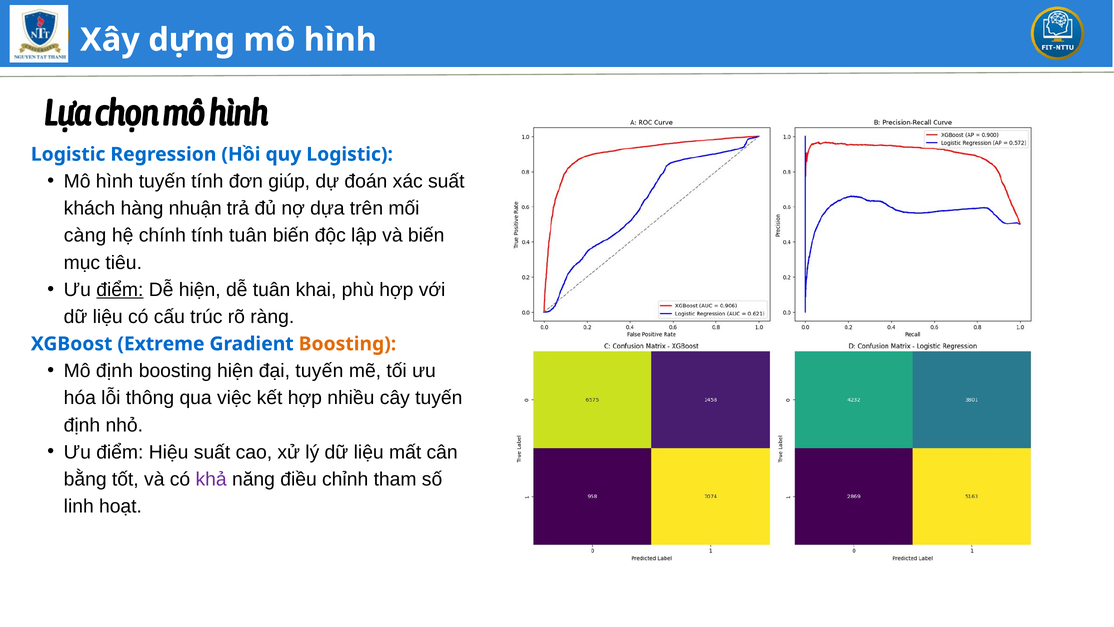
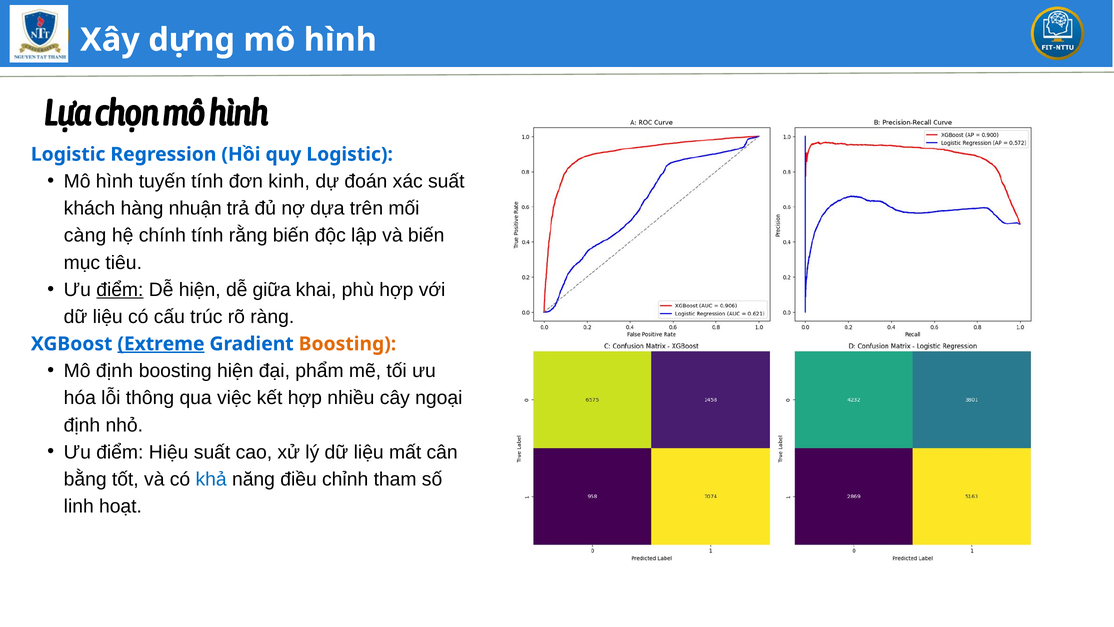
giúp: giúp -> kinh
tính tuân: tuân -> rằng
dễ tuân: tuân -> giữa
Extreme underline: none -> present
đại tuyến: tuyến -> phẩm
cây tuyến: tuyến -> ngoại
khả colour: purple -> blue
